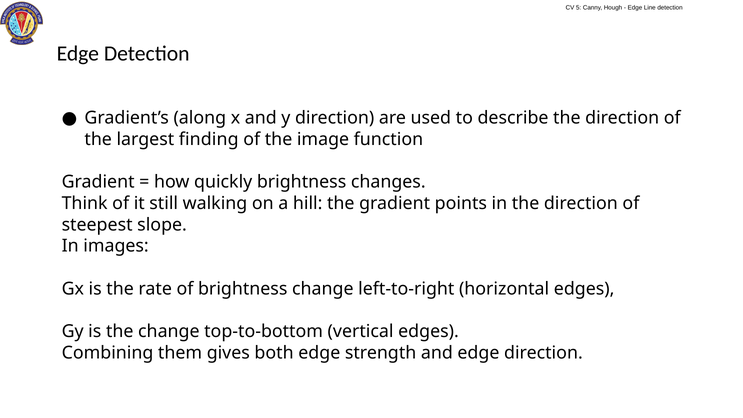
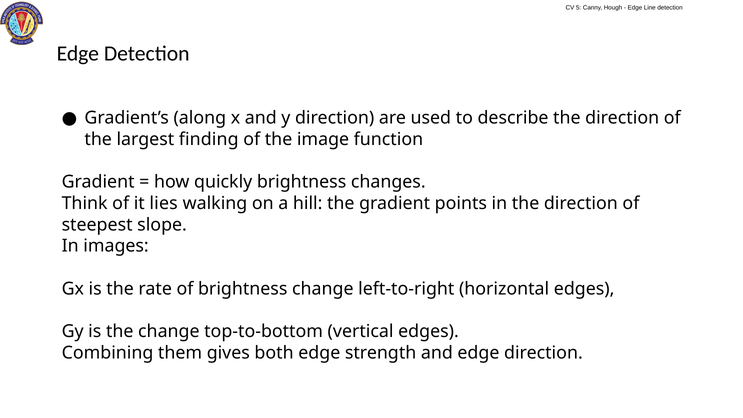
still: still -> lies
